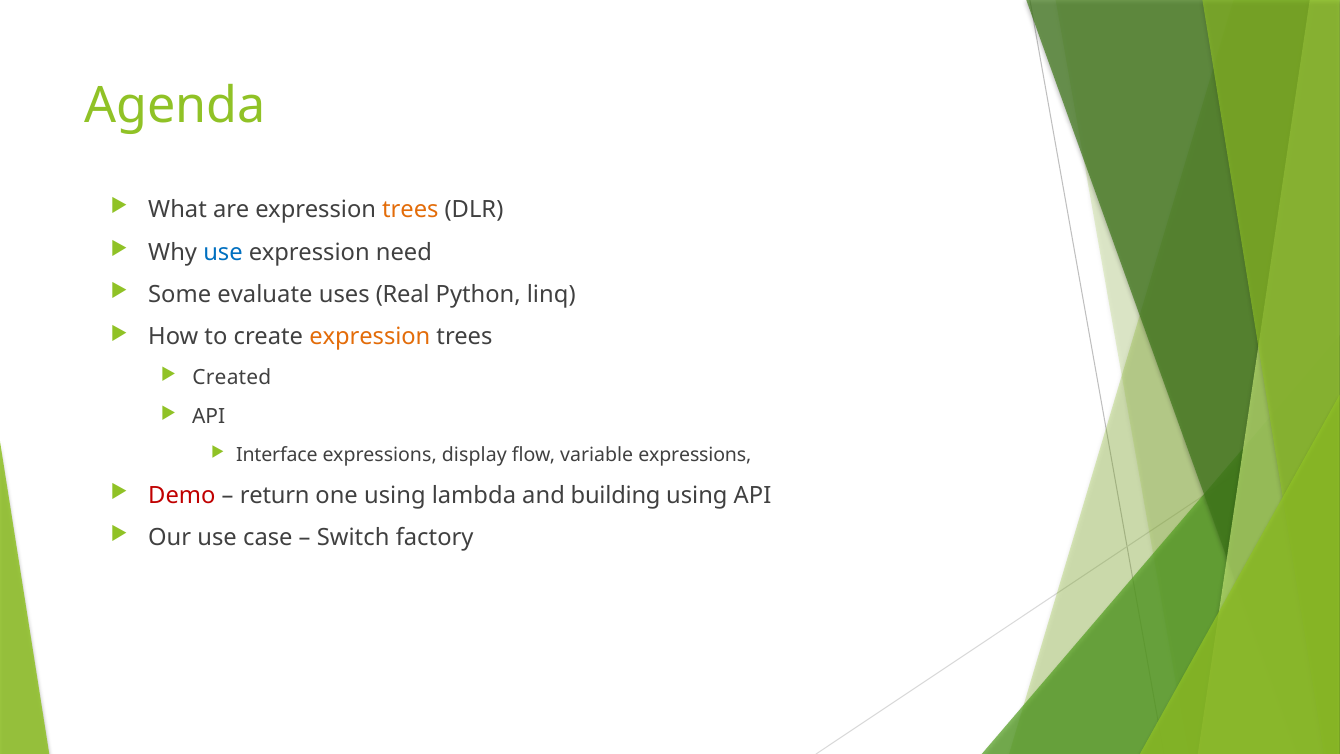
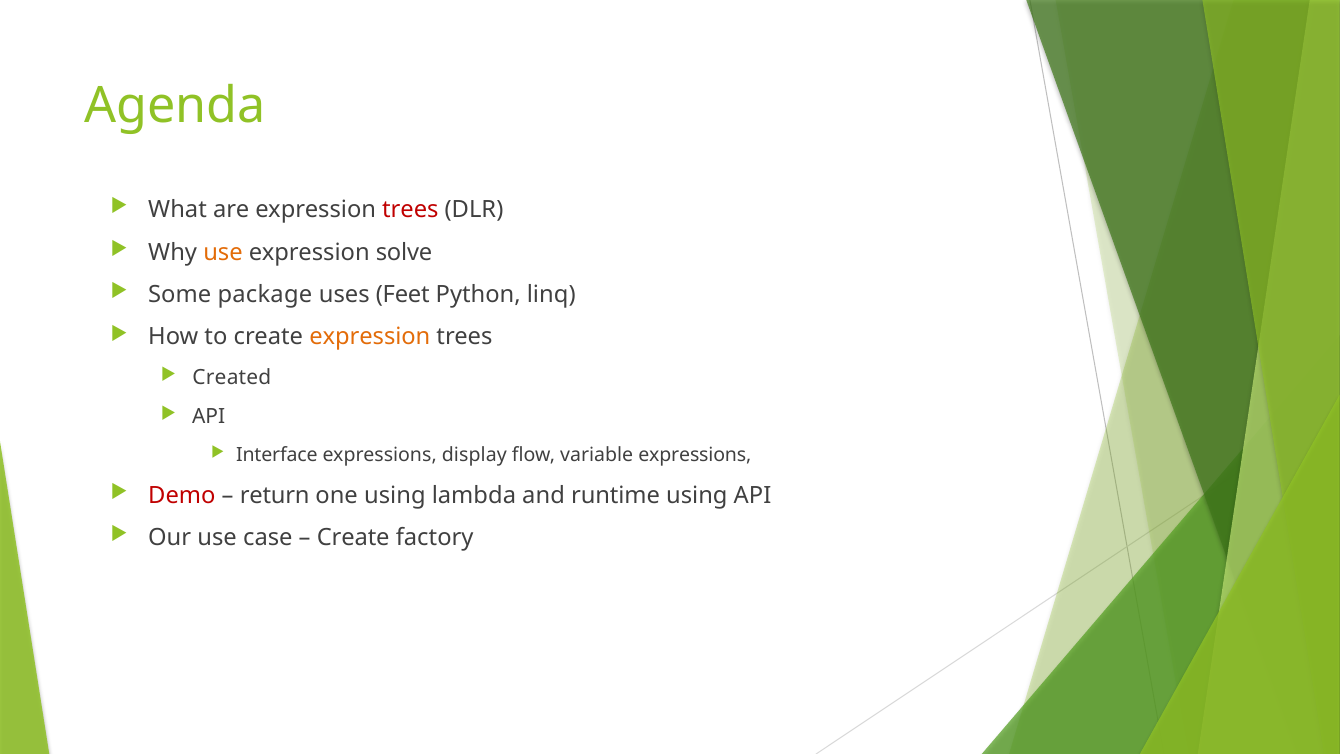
trees at (410, 210) colour: orange -> red
use at (223, 252) colour: blue -> orange
need: need -> solve
evaluate: evaluate -> package
Real: Real -> Feet
building: building -> runtime
Switch at (353, 538): Switch -> Create
